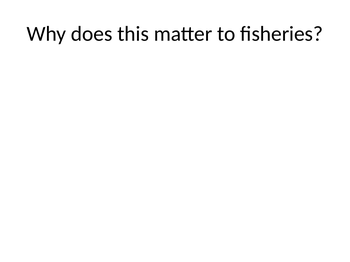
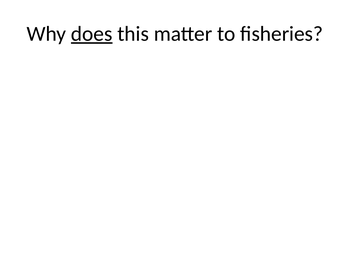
does underline: none -> present
